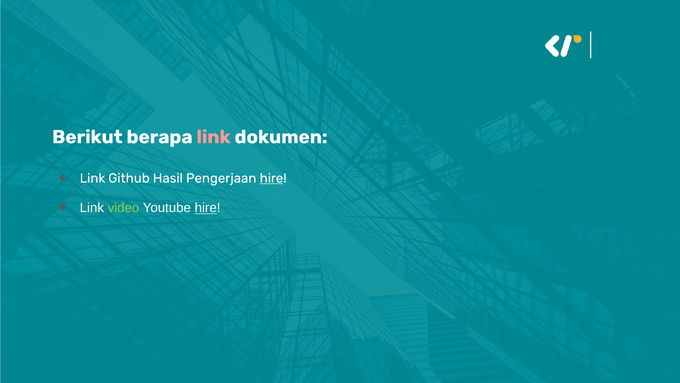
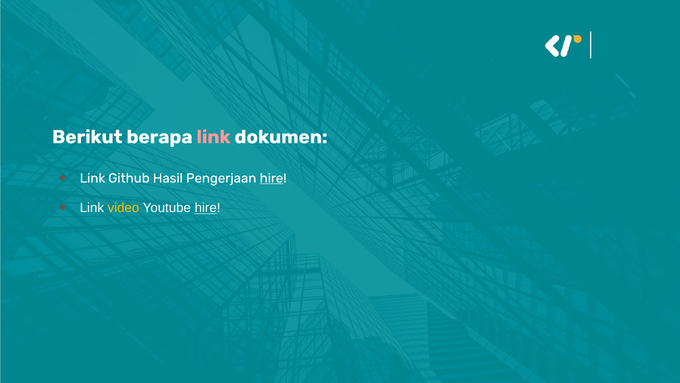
video colour: light green -> yellow
